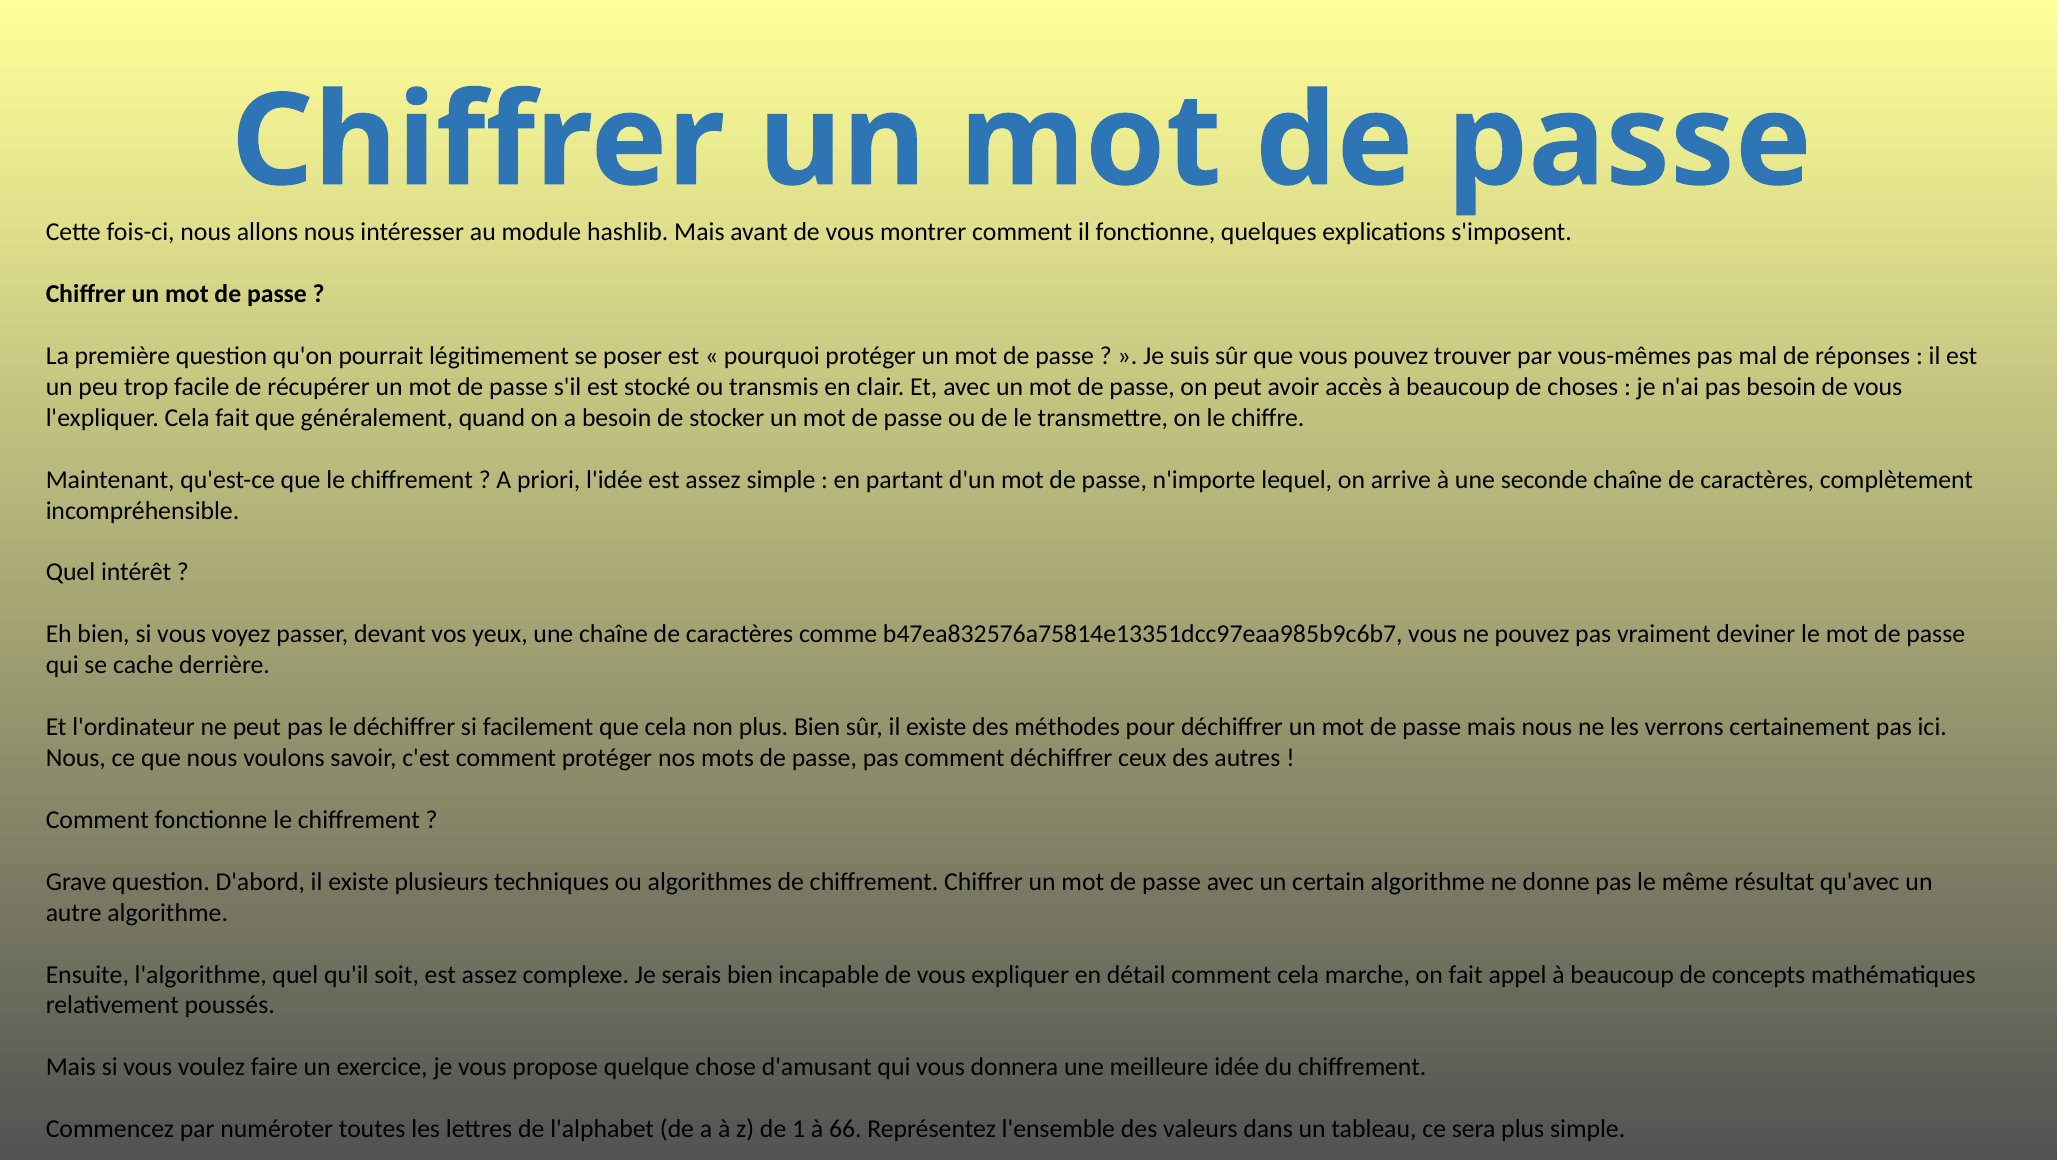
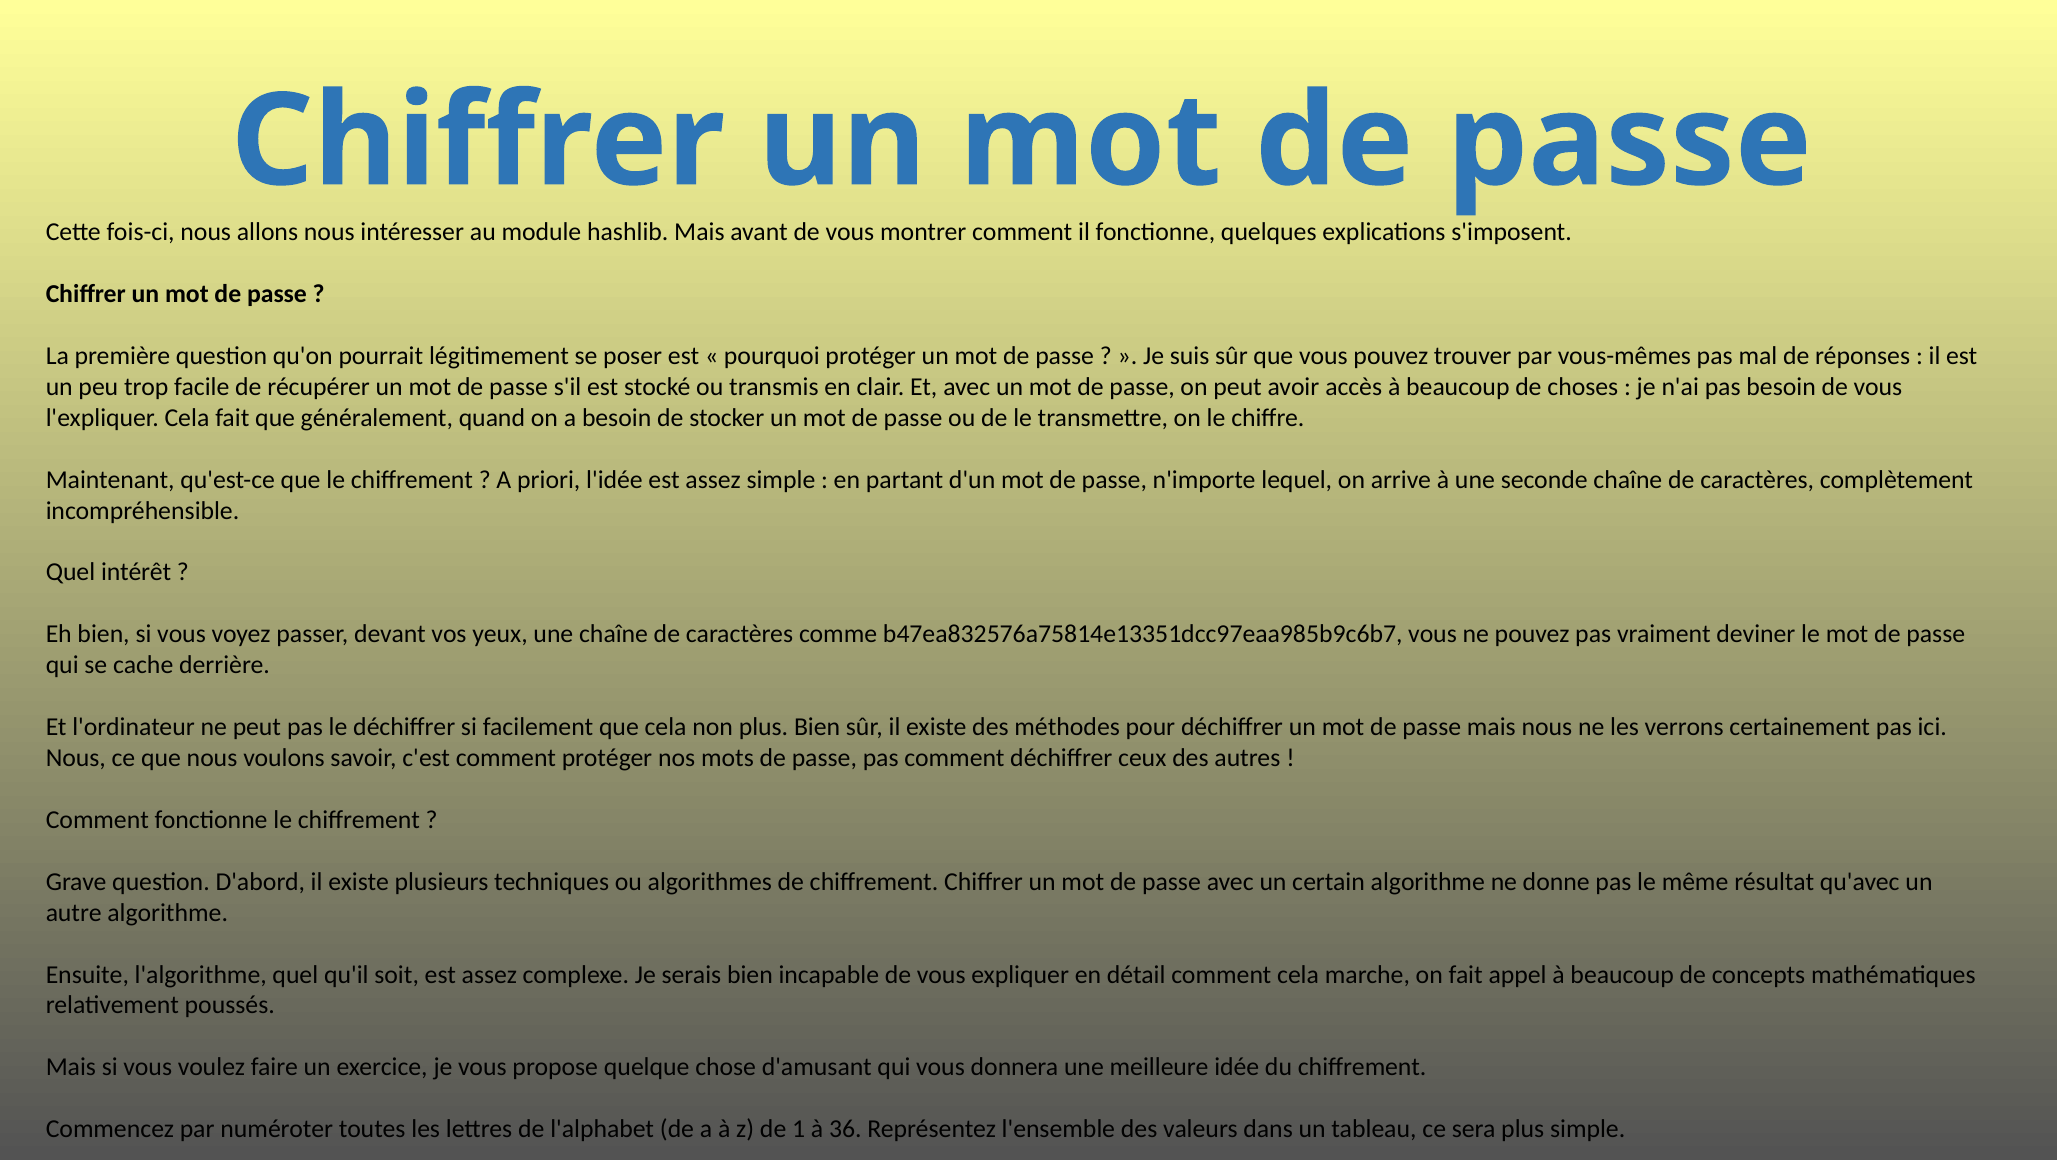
66: 66 -> 36
